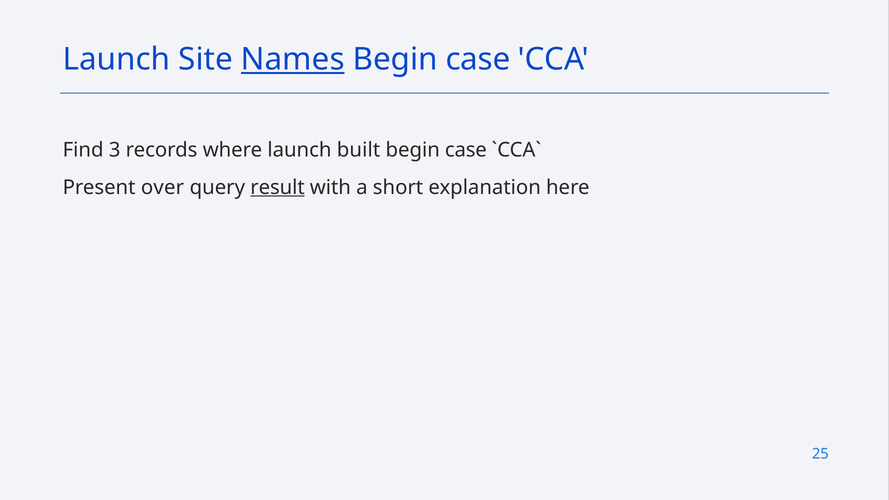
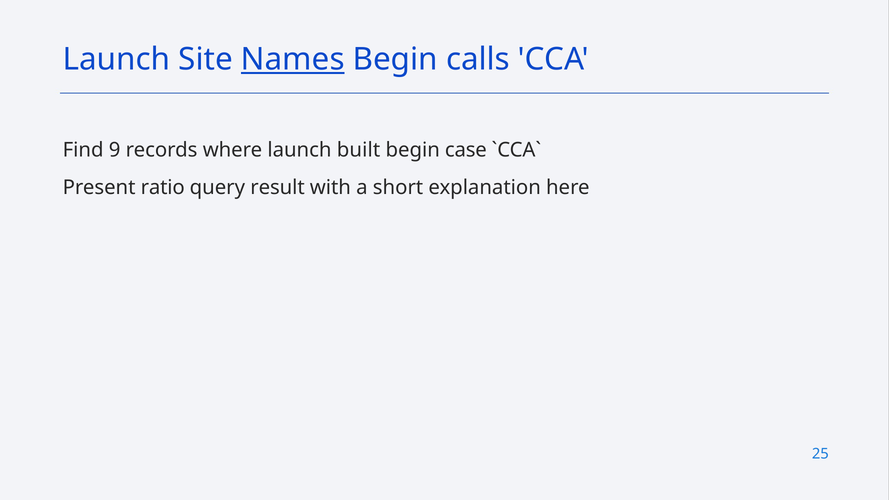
case at (478, 59): case -> calls
3: 3 -> 9
over: over -> ratio
result underline: present -> none
